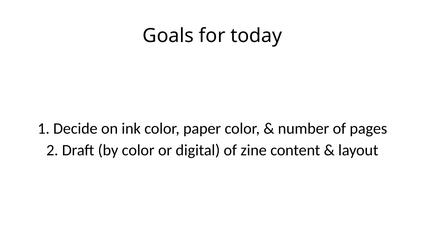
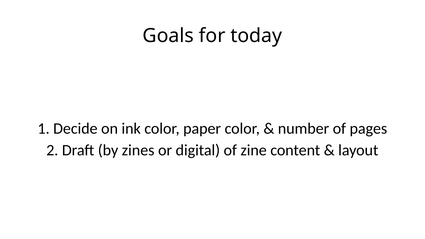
by color: color -> zines
